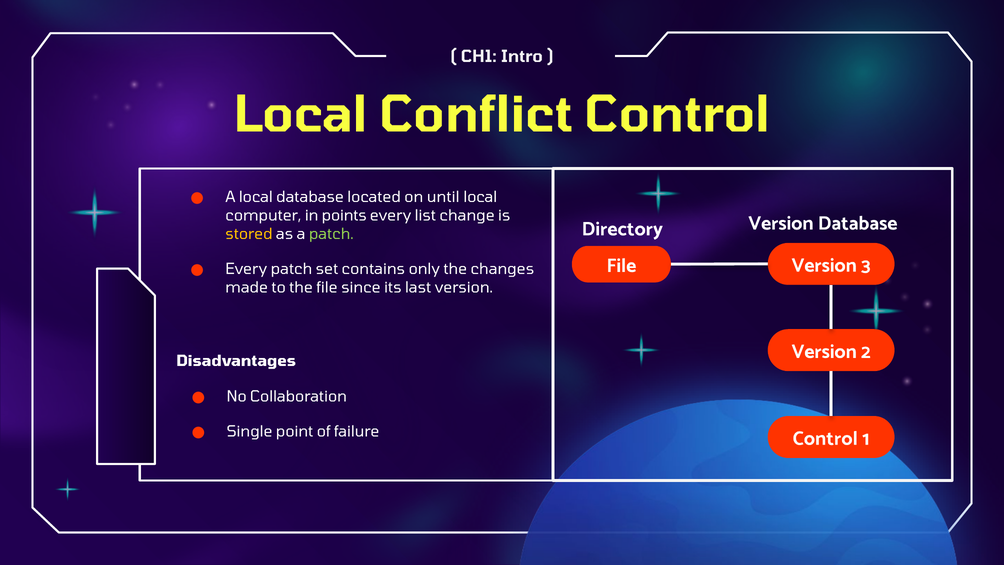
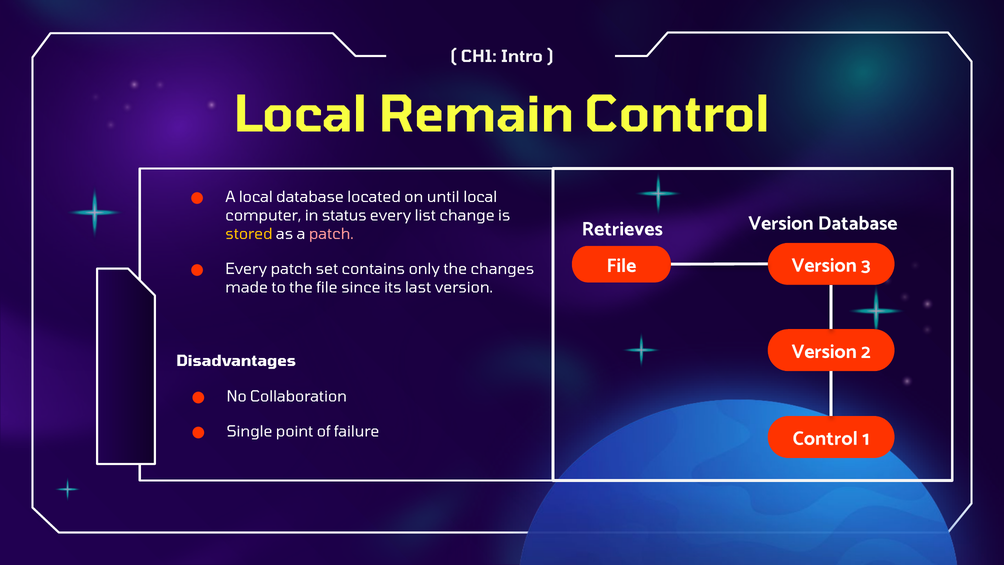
Conflict: Conflict -> Remain
points: points -> status
Directory: Directory -> Retrieves
patch at (331, 234) colour: light green -> pink
